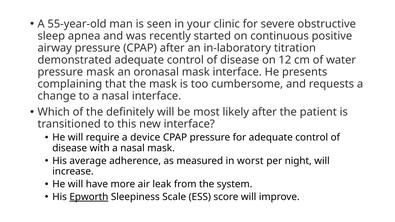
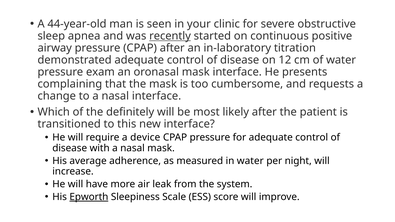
55-year-old: 55-year-old -> 44-year-old
recently underline: none -> present
pressure mask: mask -> exam
in worst: worst -> water
